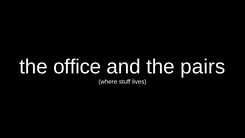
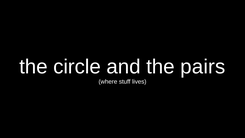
office: office -> circle
